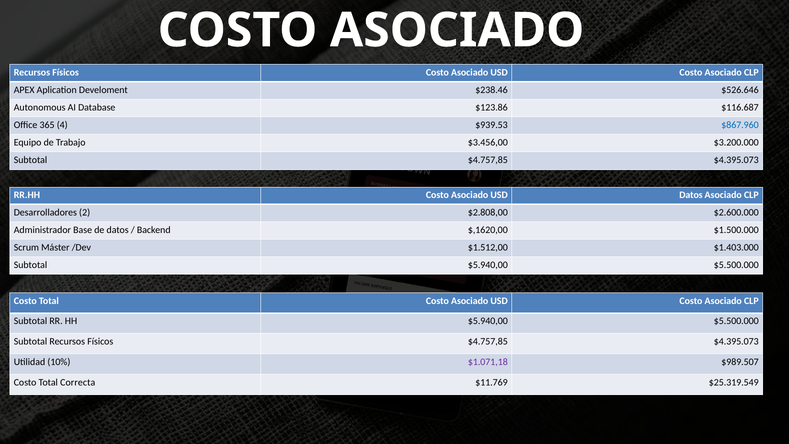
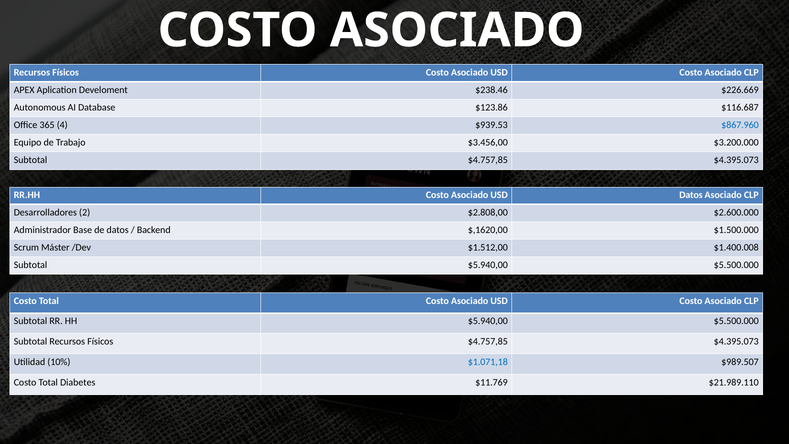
$526.646: $526.646 -> $226.669
$1.403.000: $1.403.000 -> $1.400.008
$1.071,18 colour: purple -> blue
Correcta: Correcta -> Diabetes
$25.319.549: $25.319.549 -> $21.989.110
